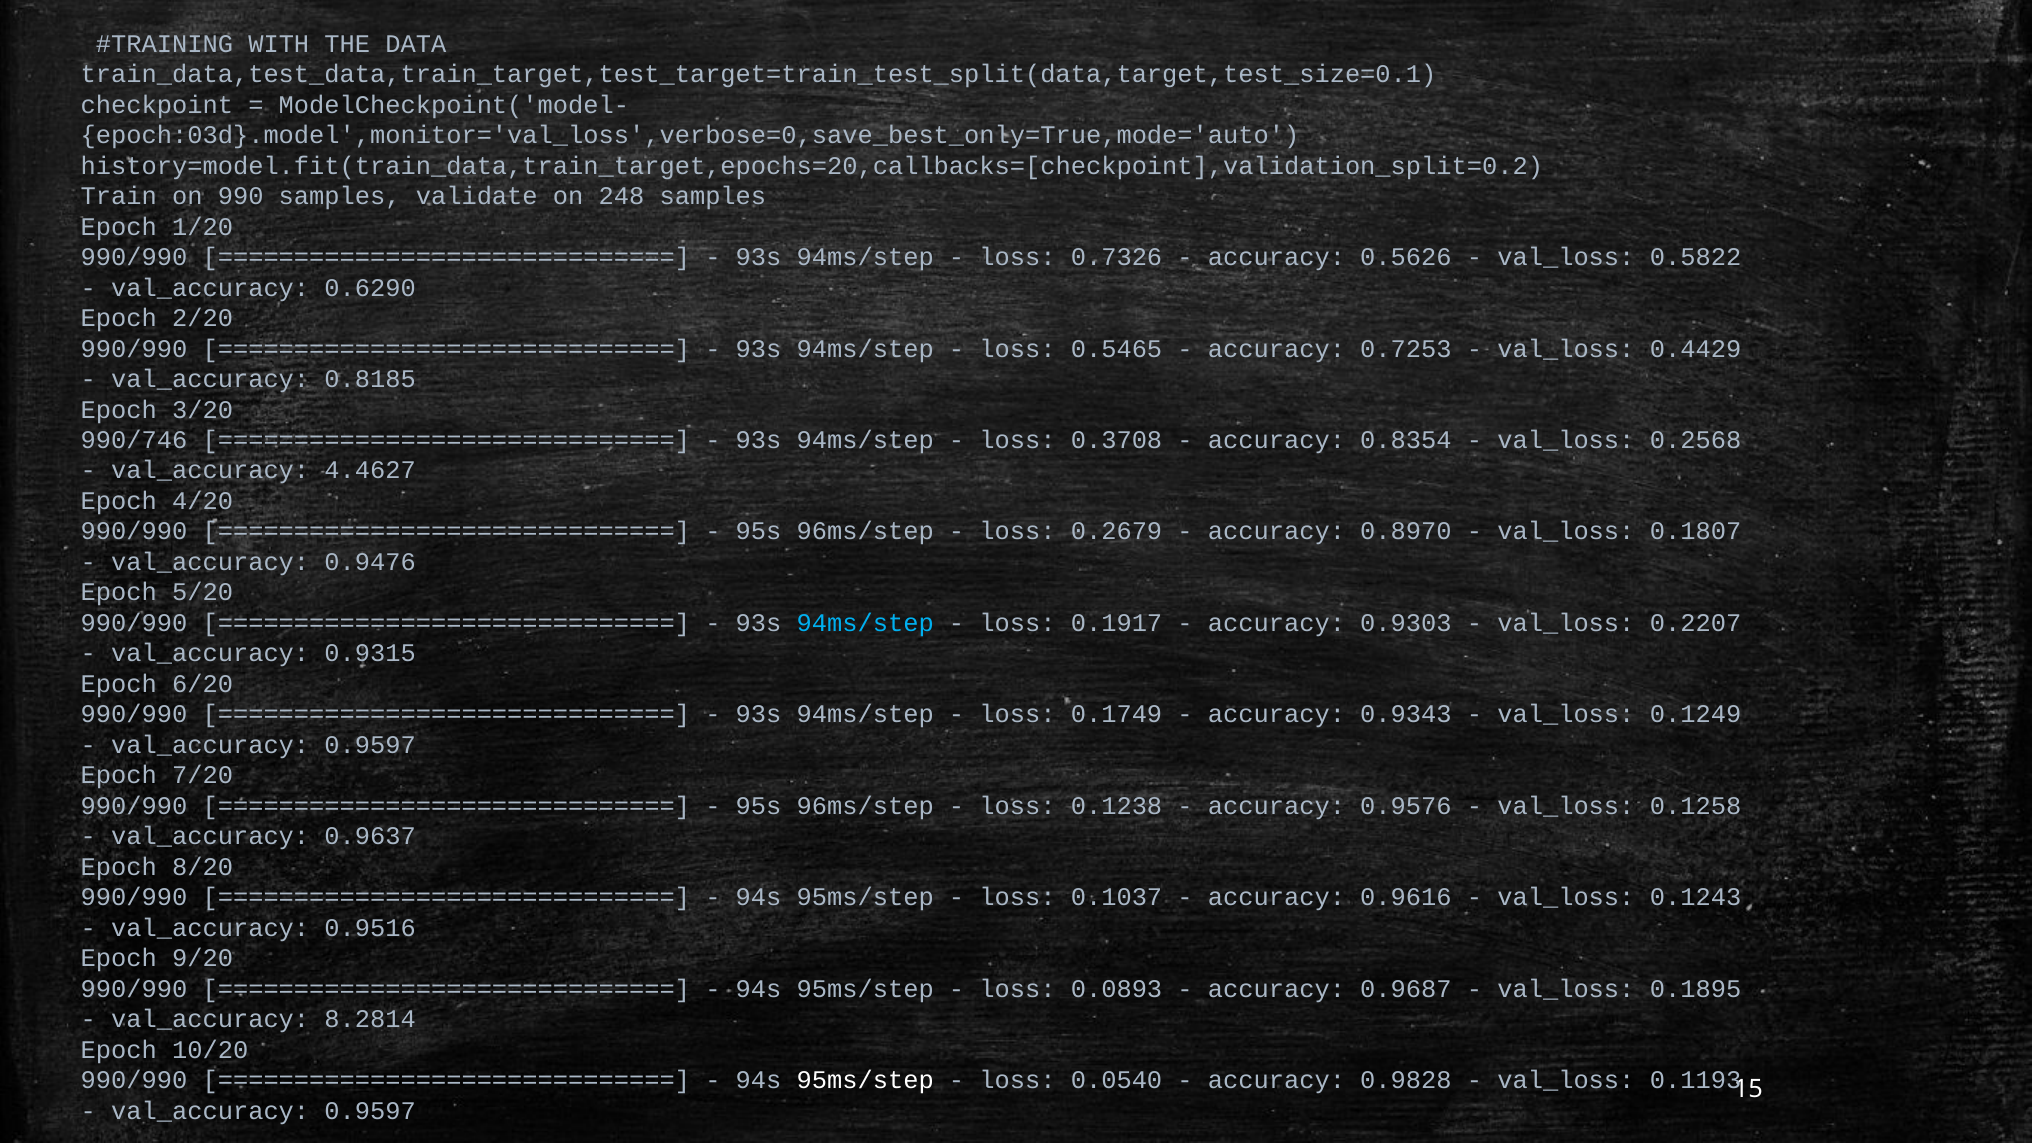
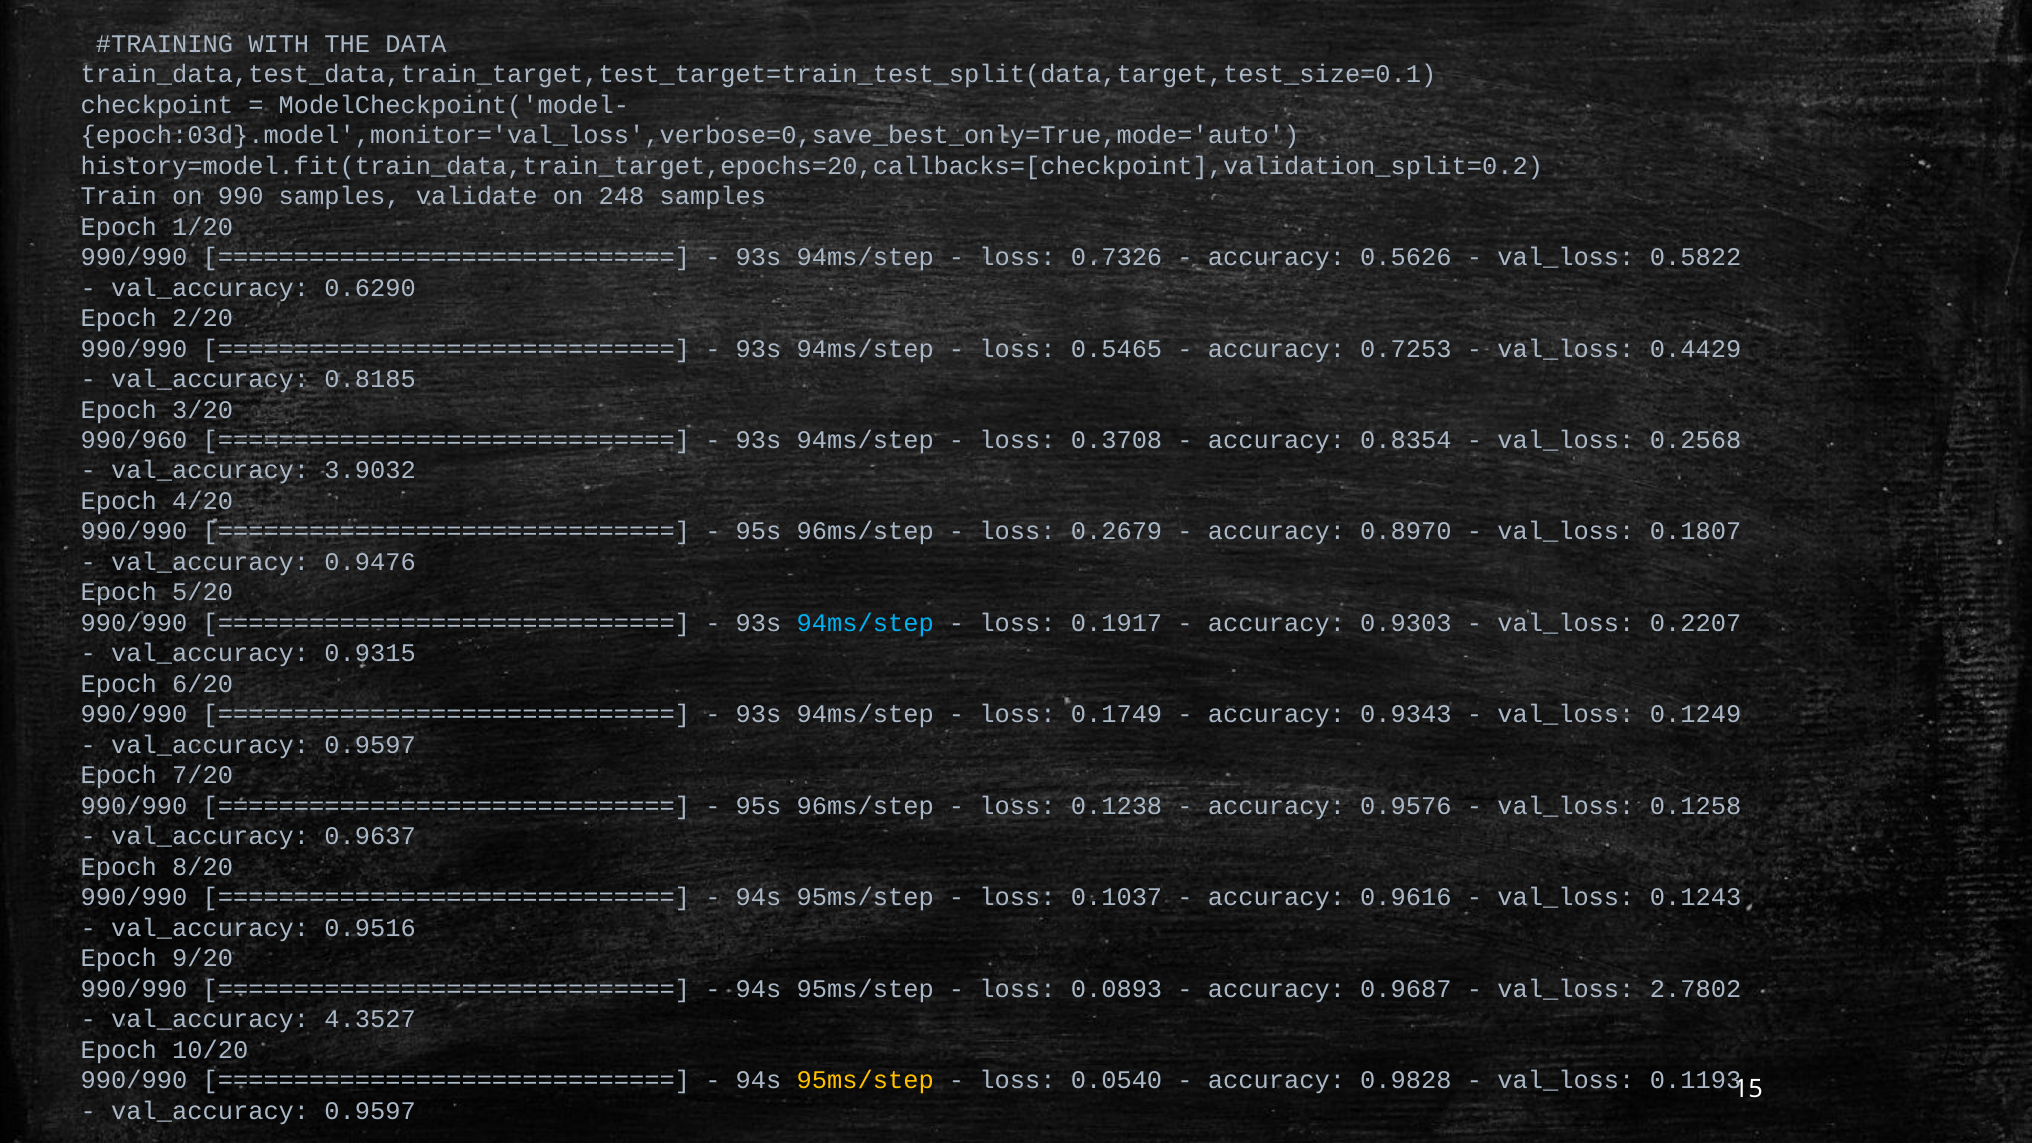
990/746: 990/746 -> 990/960
4.4627: 4.4627 -> 3.9032
0.1895: 0.1895 -> 2.7802
8.2814: 8.2814 -> 4.3527
95ms/step at (865, 1080) colour: white -> yellow
